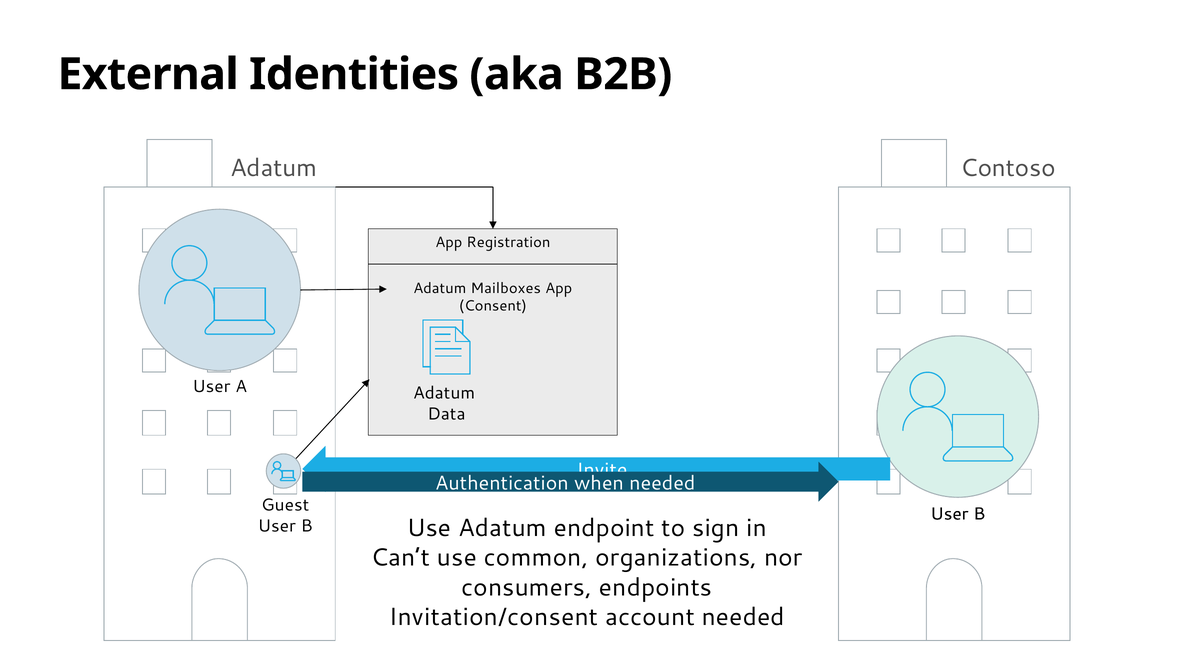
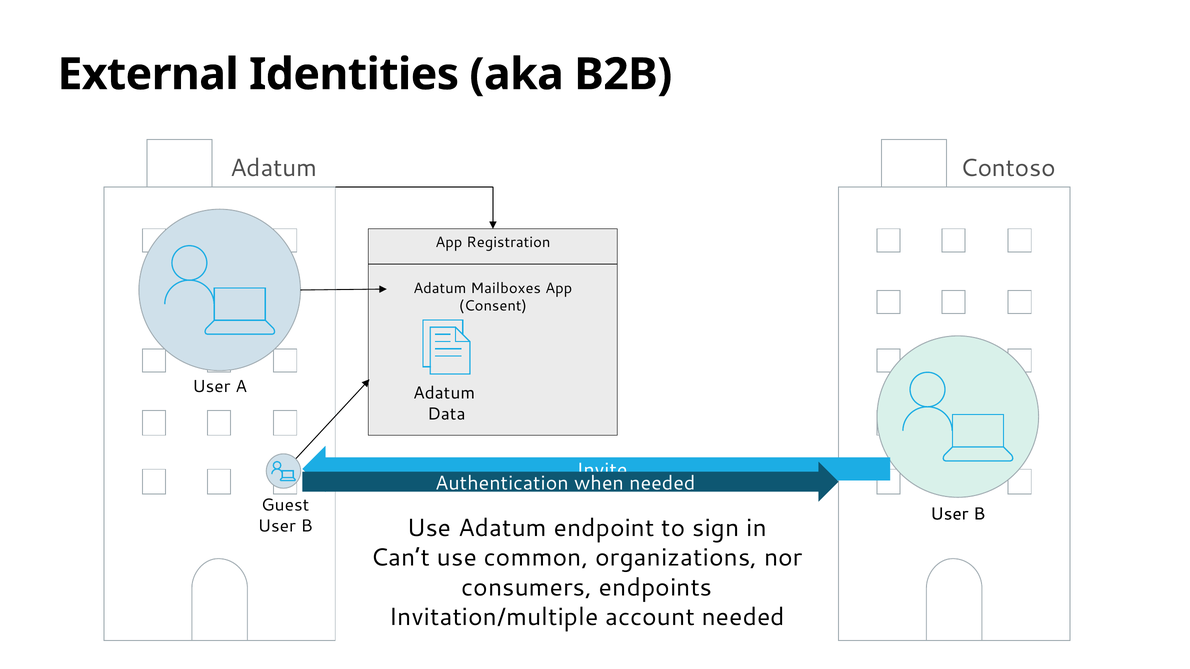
Invitation/consent: Invitation/consent -> Invitation/multiple
